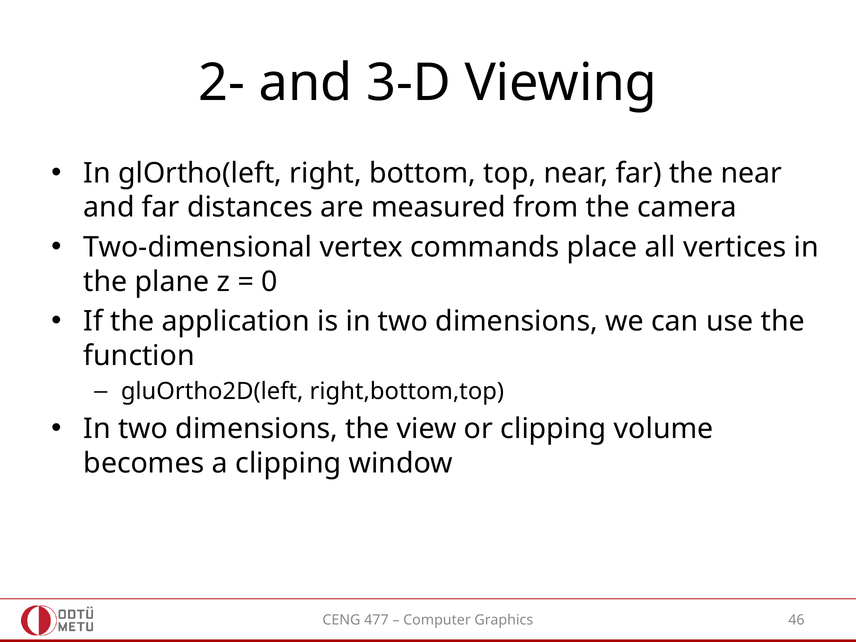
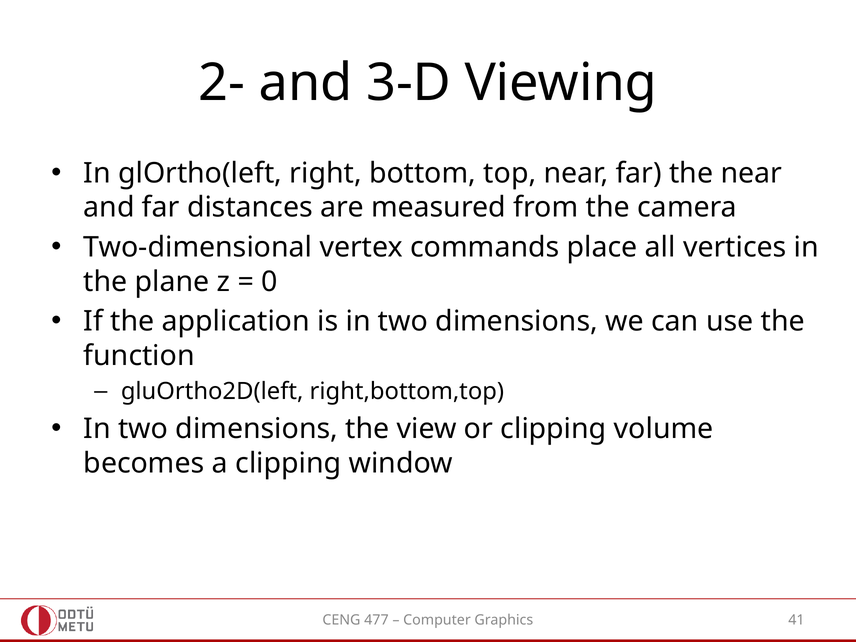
46: 46 -> 41
